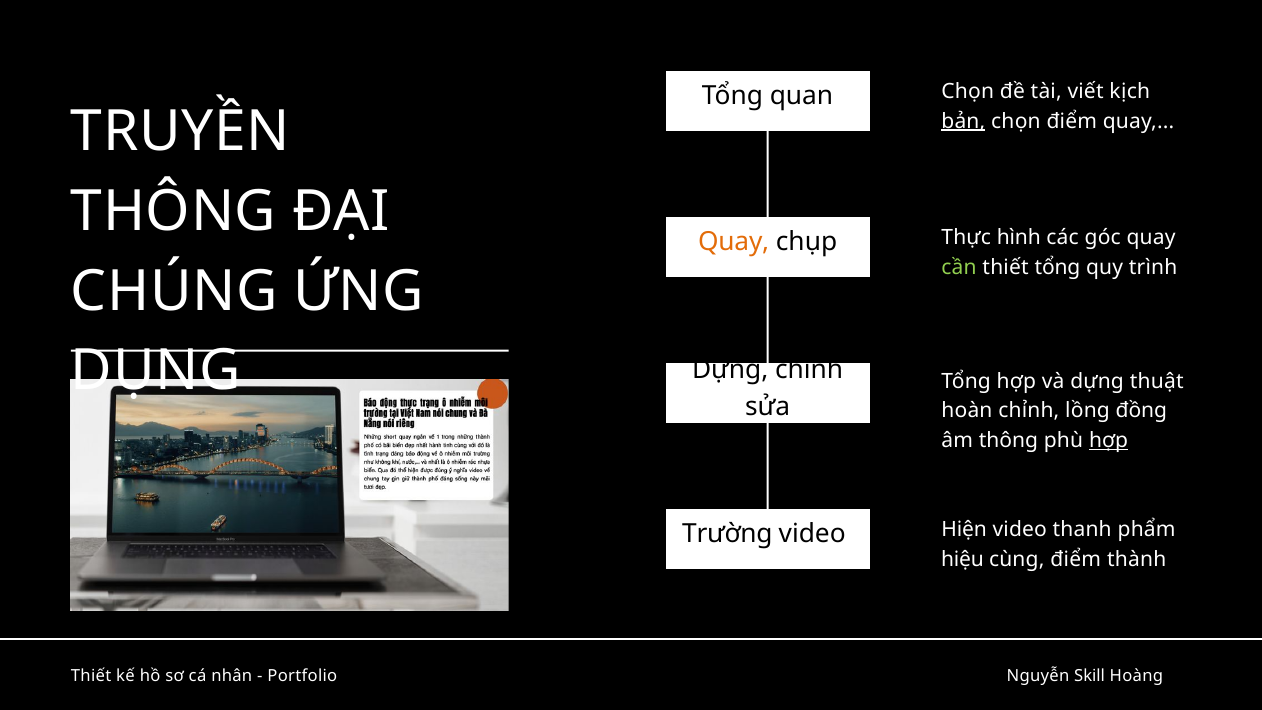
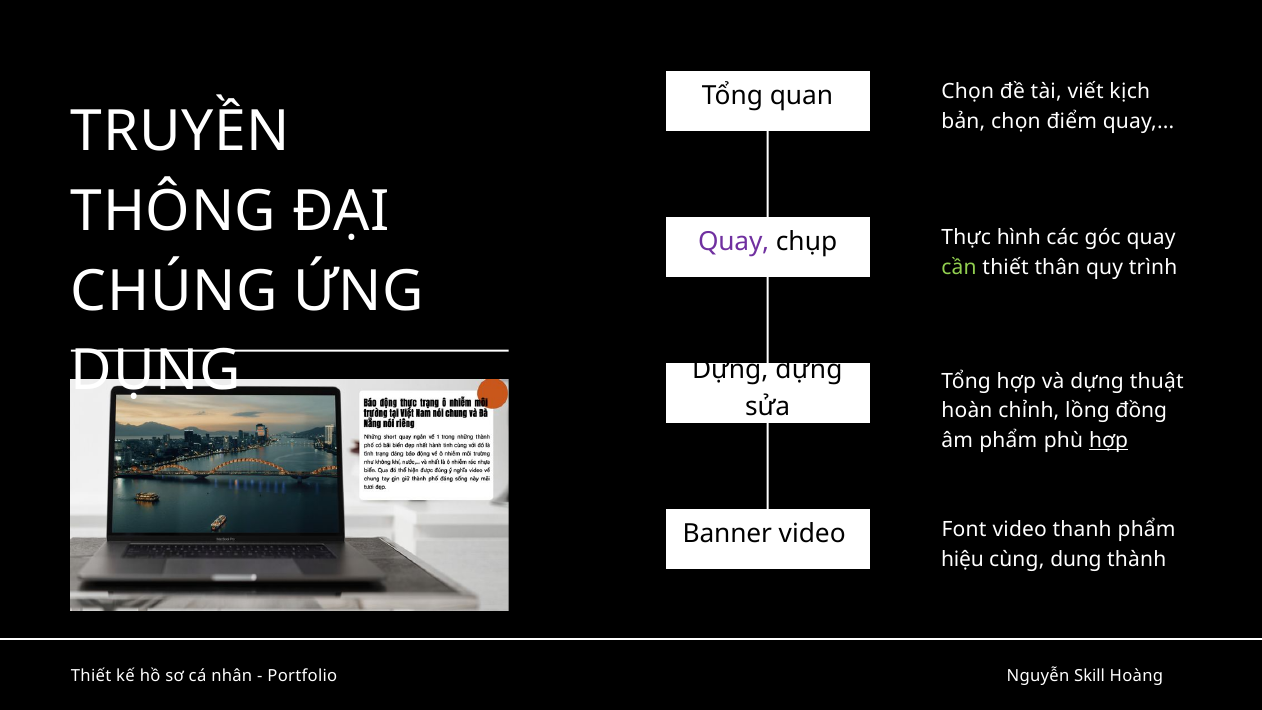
bản underline: present -> none
Quay at (734, 242) colour: orange -> purple
thiết tổng: tổng -> thân
Dựng chính: chính -> dựng
âm thông: thông -> phẩm
Hiện: Hiện -> Font
Trường: Trường -> Banner
cùng điểm: điểm -> dung
